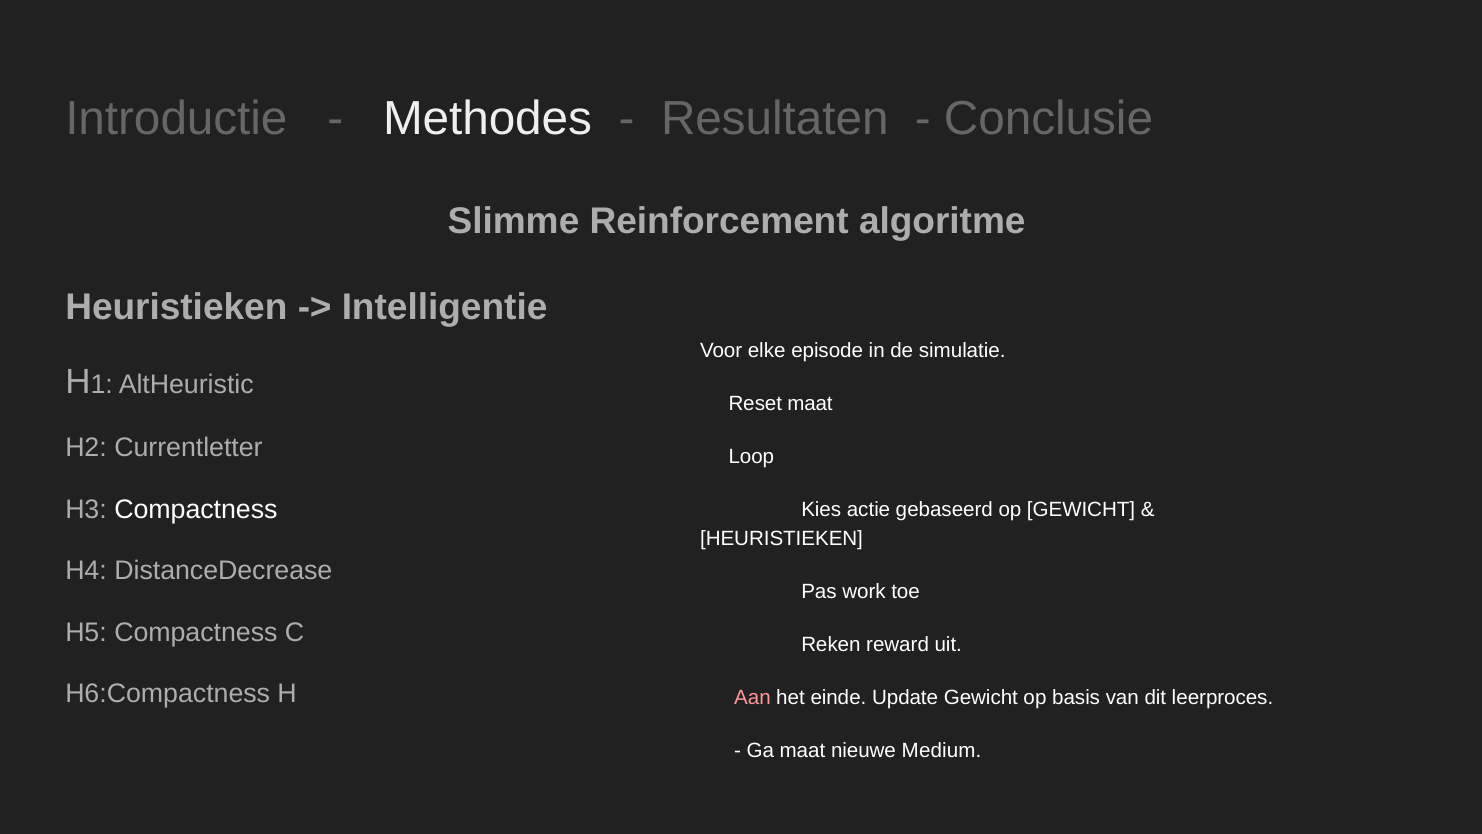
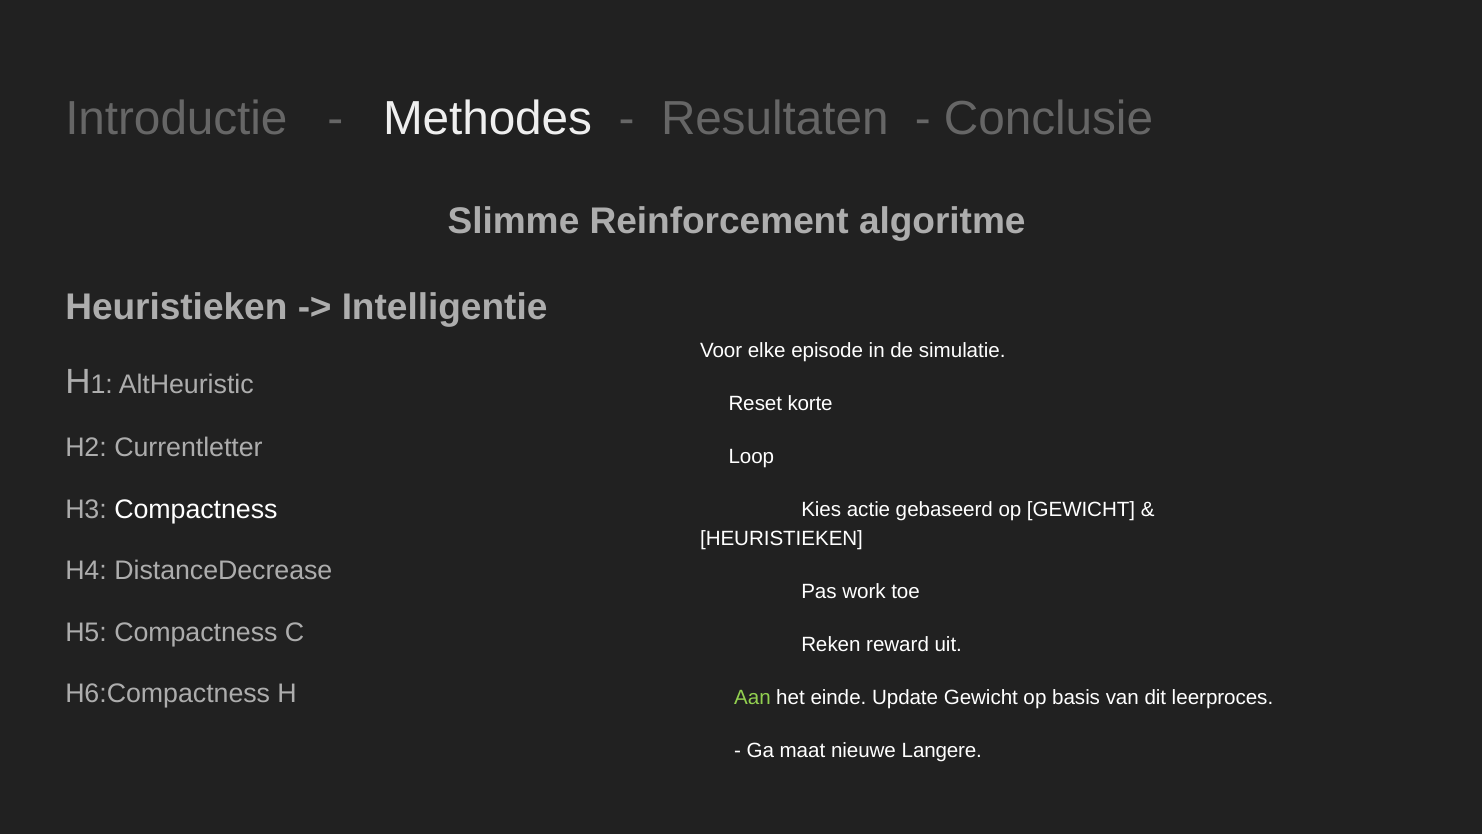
Reset maat: maat -> korte
Aan colour: pink -> light green
Medium: Medium -> Langere
